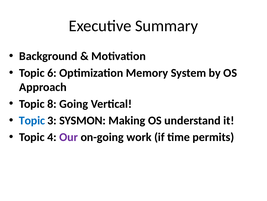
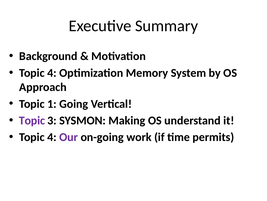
6 at (52, 73): 6 -> 4
8: 8 -> 1
Topic at (32, 120) colour: blue -> purple
